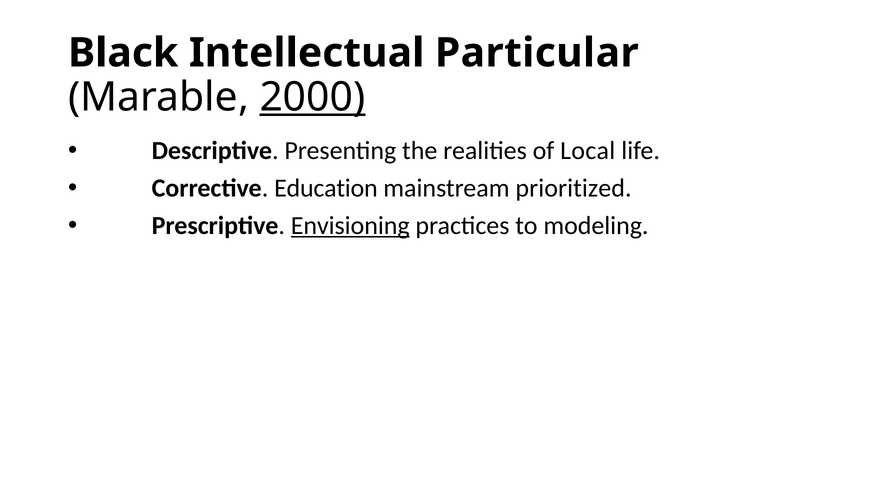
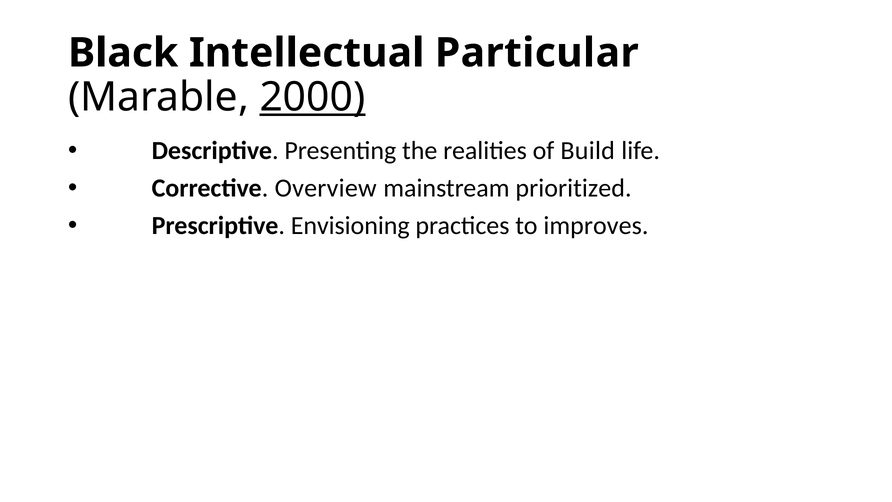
Local: Local -> Build
Education: Education -> Overview
Envisioning underline: present -> none
modeling: modeling -> improves
